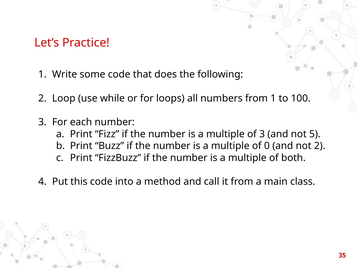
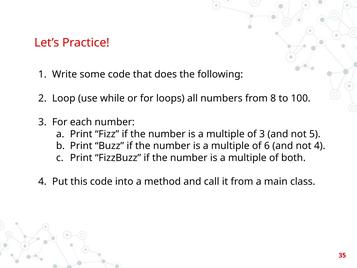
from 1: 1 -> 8
0: 0 -> 6
not 2: 2 -> 4
